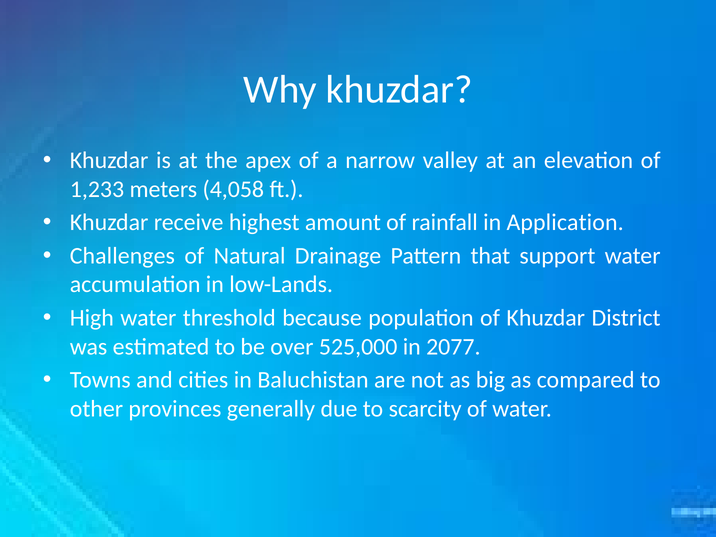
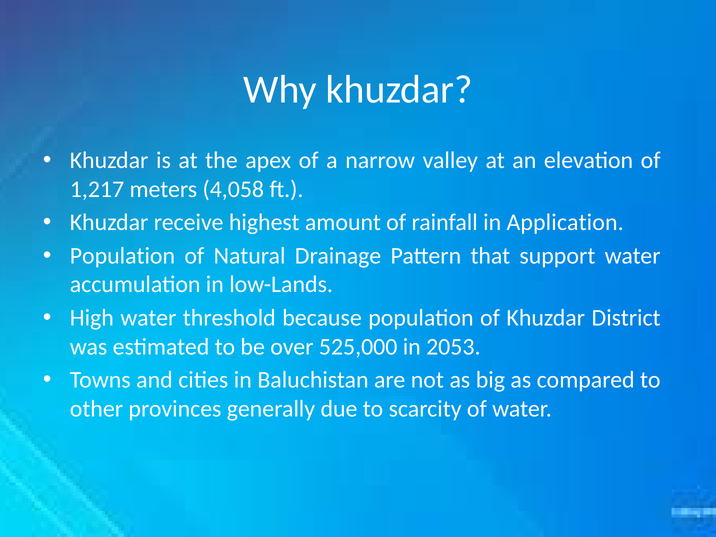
1,233: 1,233 -> 1,217
Challenges at (122, 256): Challenges -> Population
2077: 2077 -> 2053
